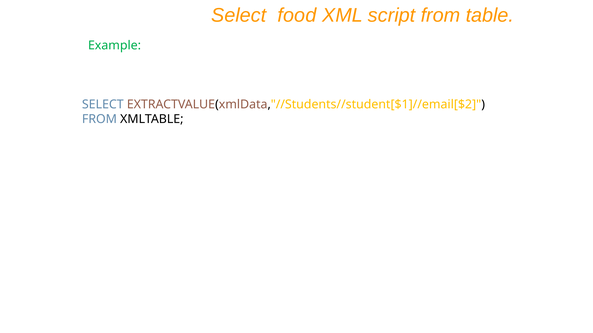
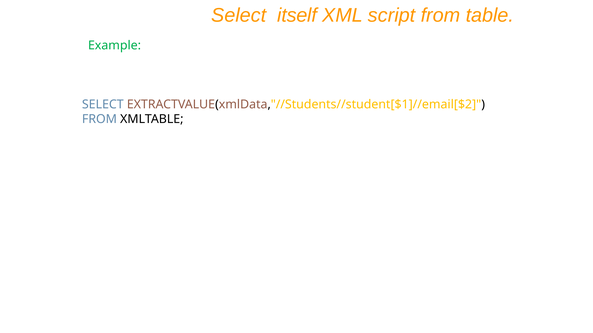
food: food -> itself
